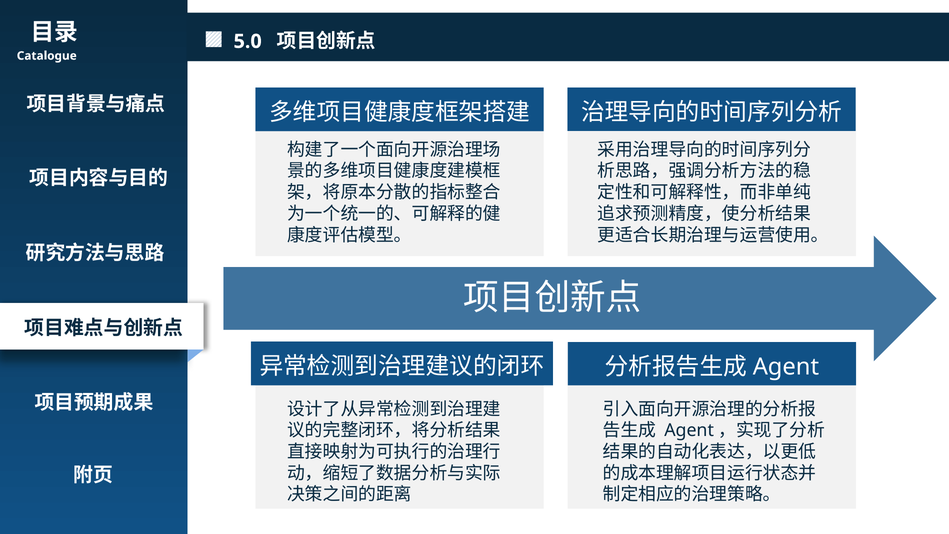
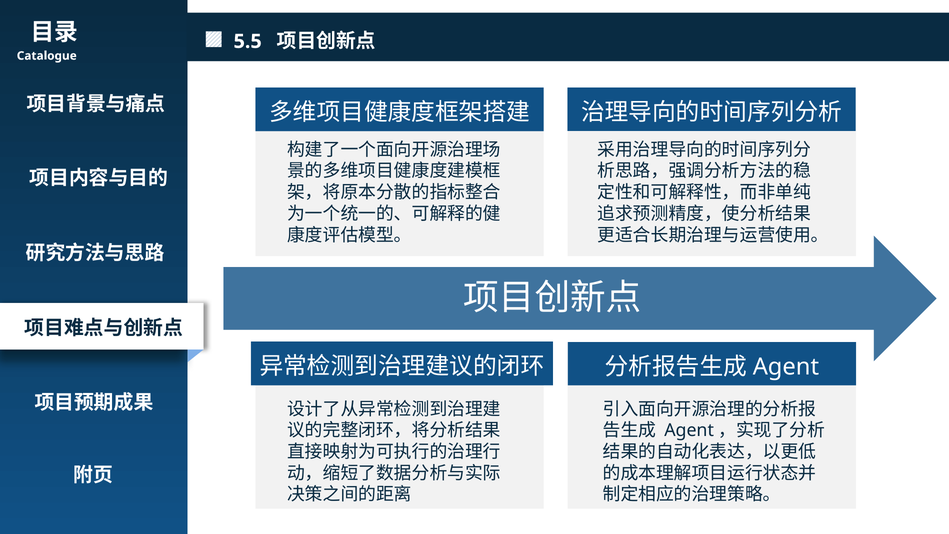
5.0: 5.0 -> 5.5
